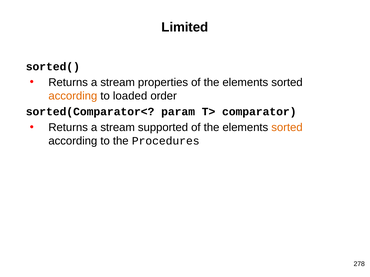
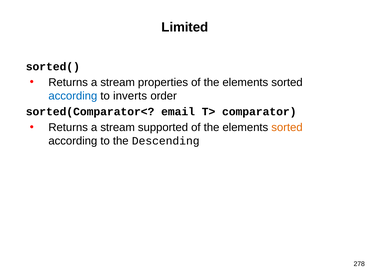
according at (73, 96) colour: orange -> blue
loaded: loaded -> inverts
param: param -> email
Procedures: Procedures -> Descending
